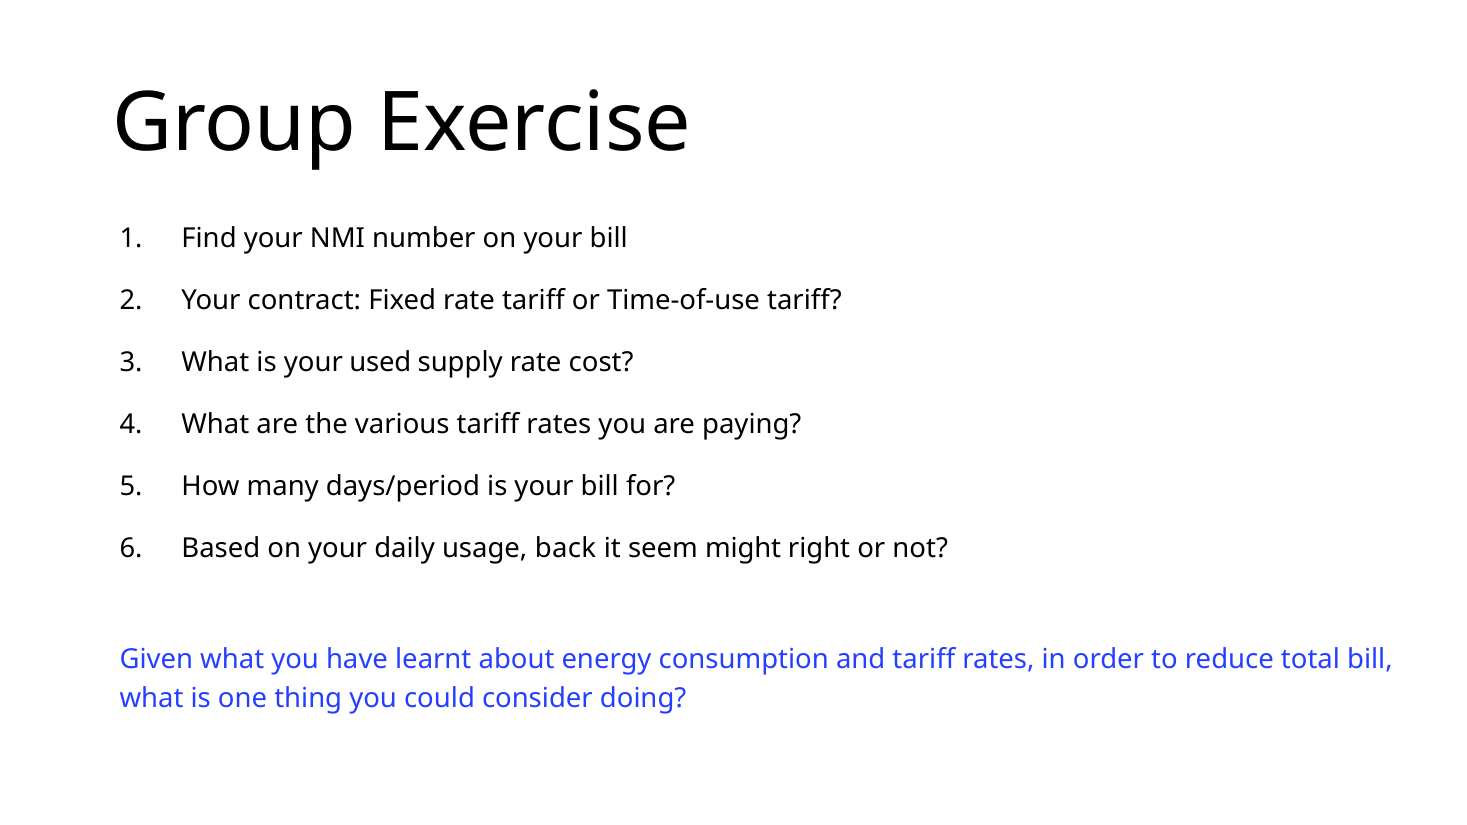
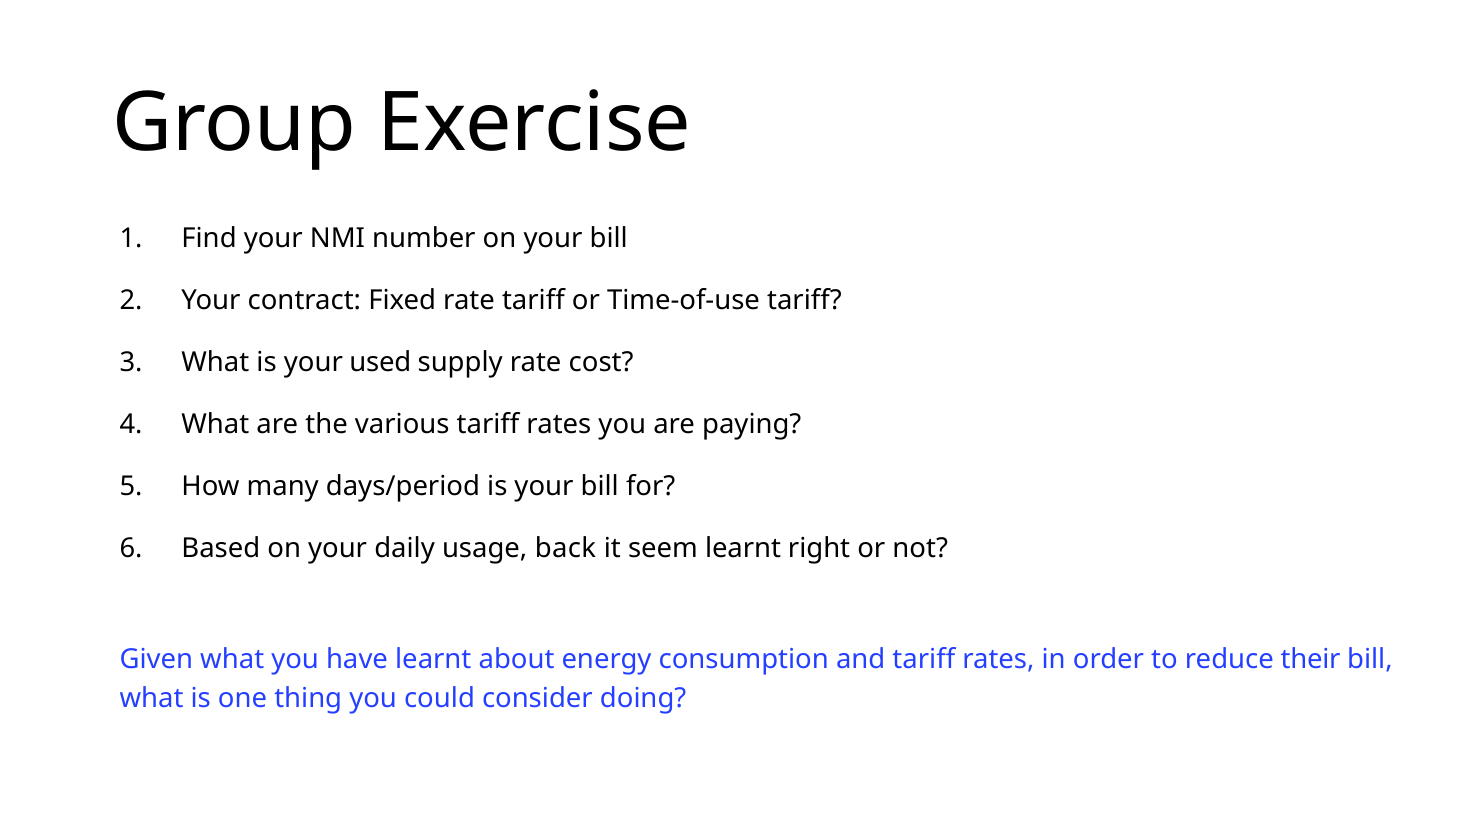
seem might: might -> learnt
total: total -> their
